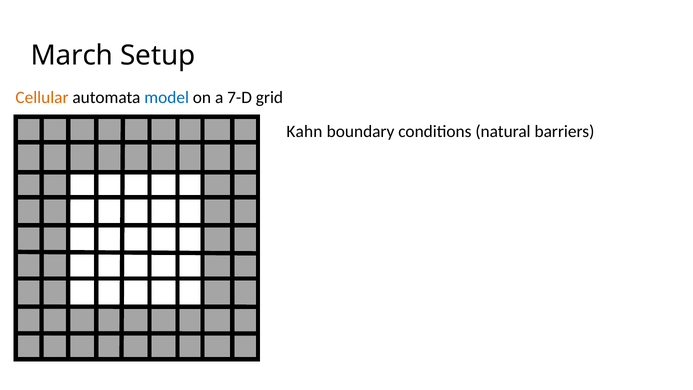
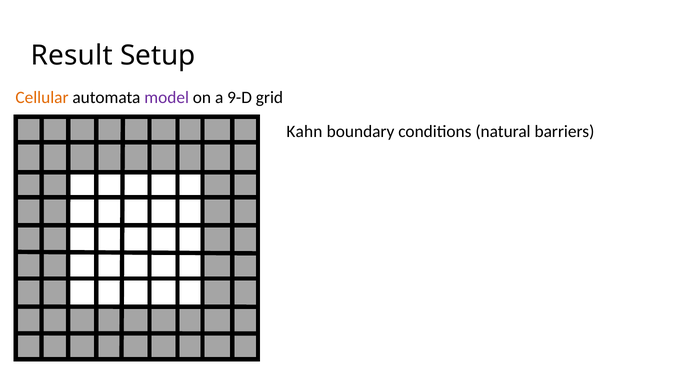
March: March -> Result
model colour: blue -> purple
7-D: 7-D -> 9-D
